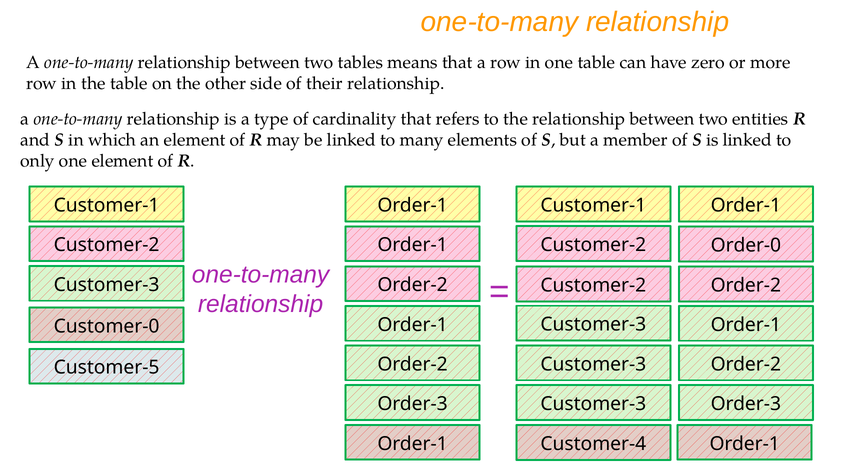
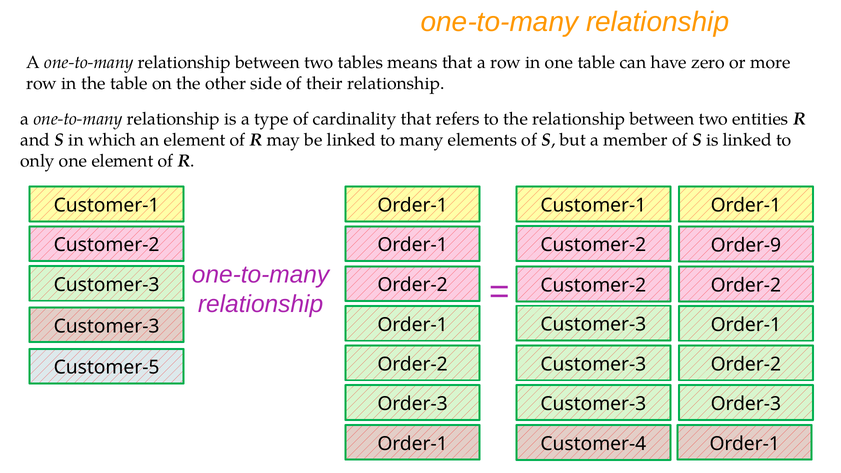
Order-0: Order-0 -> Order-9
Customer-0 at (107, 326): Customer-0 -> Customer-3
